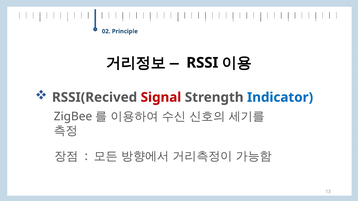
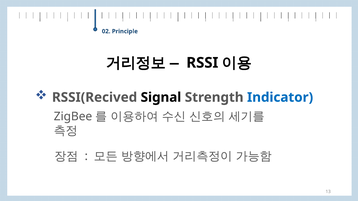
Signal colour: red -> black
